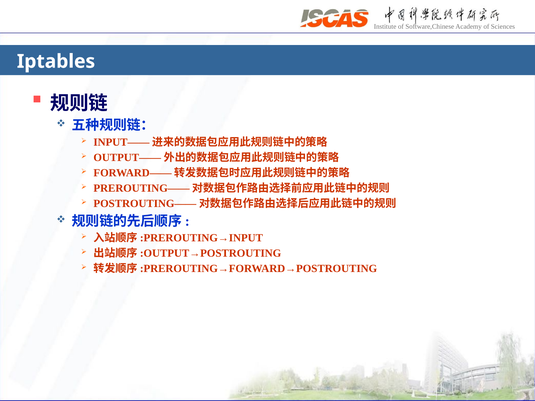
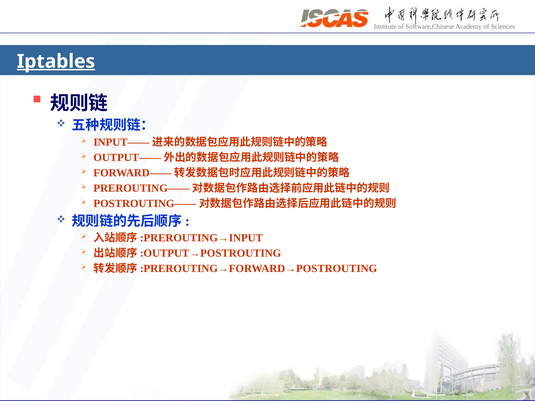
Iptables underline: none -> present
